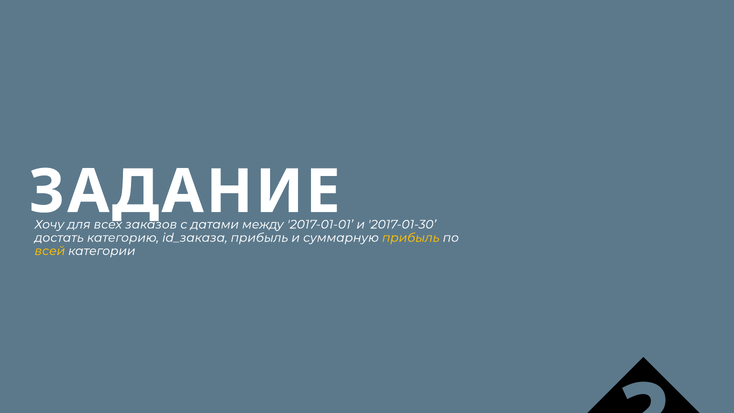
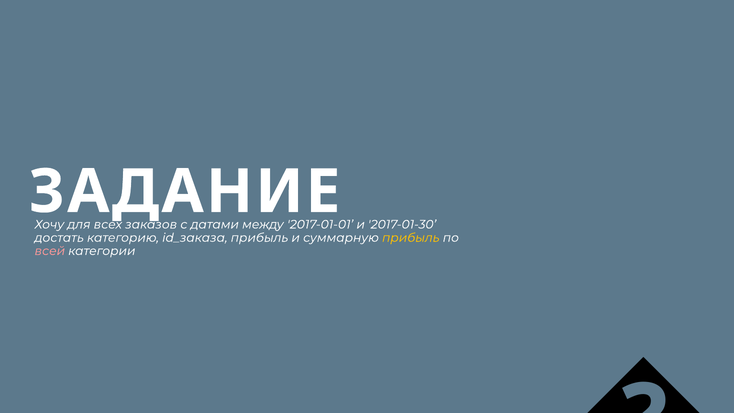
всей colour: yellow -> pink
